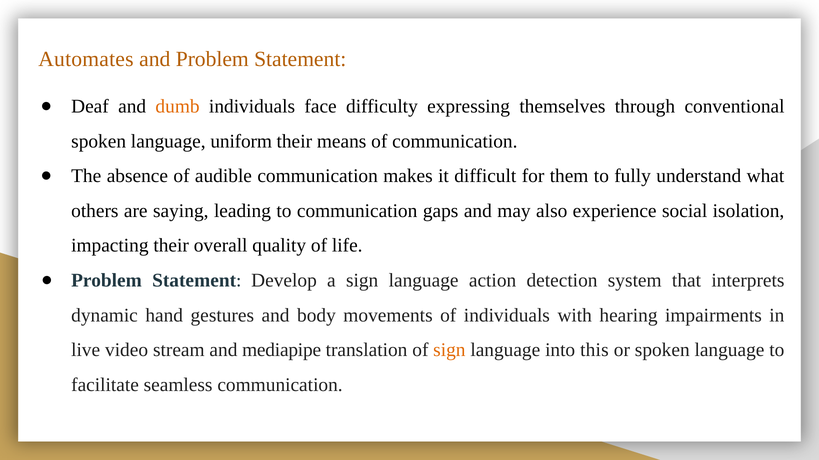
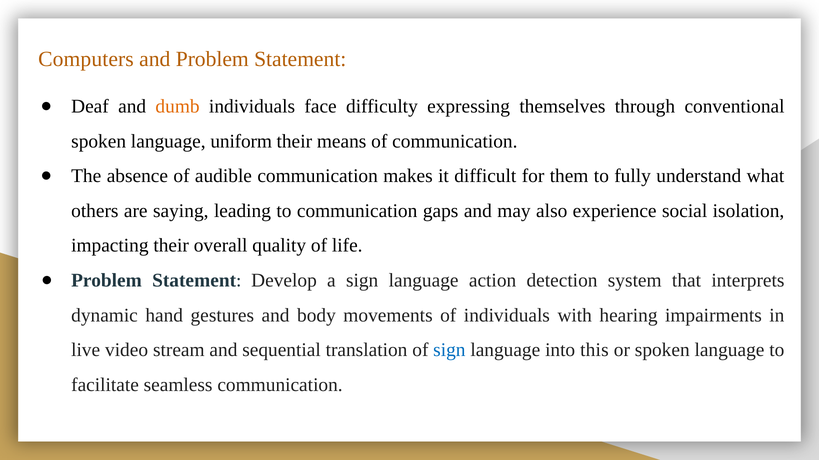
Automates: Automates -> Computers
mediapipe: mediapipe -> sequential
sign at (449, 350) colour: orange -> blue
